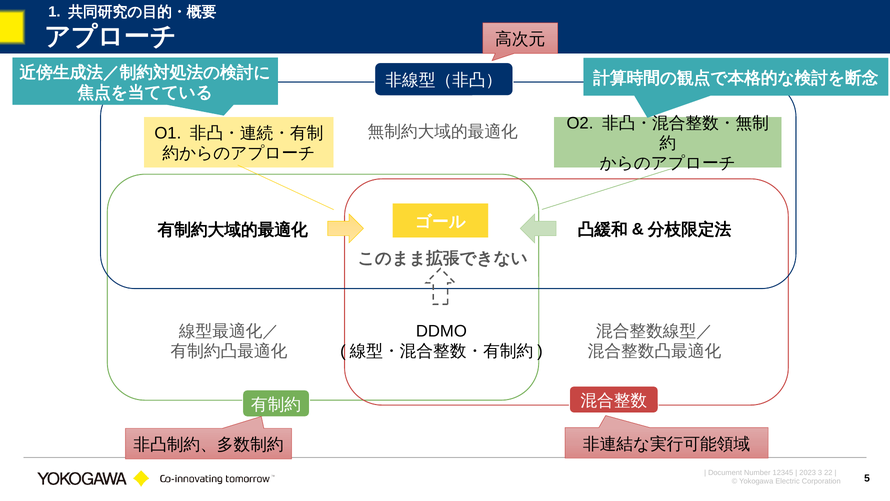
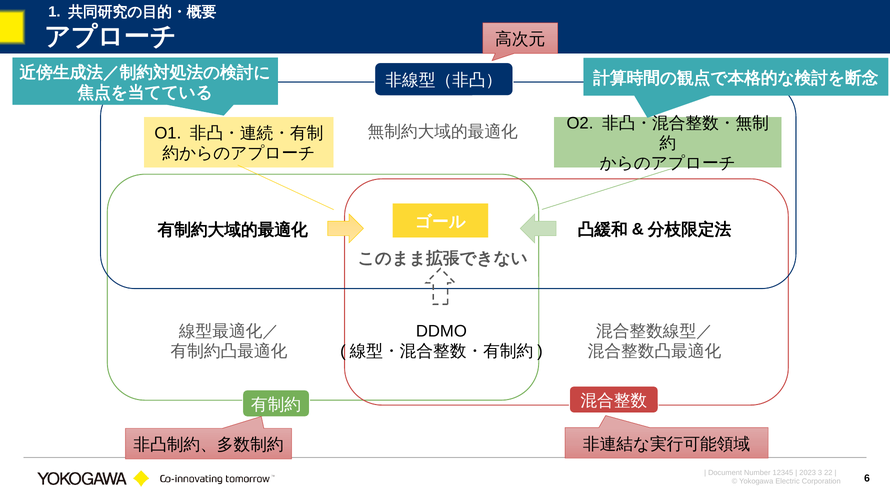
5: 5 -> 6
